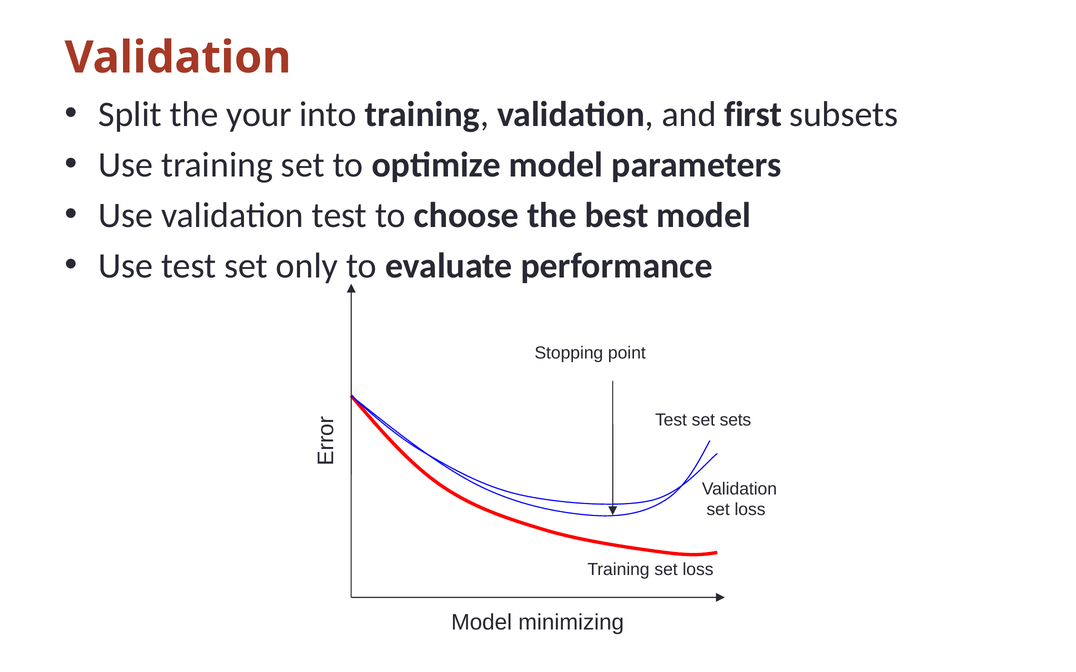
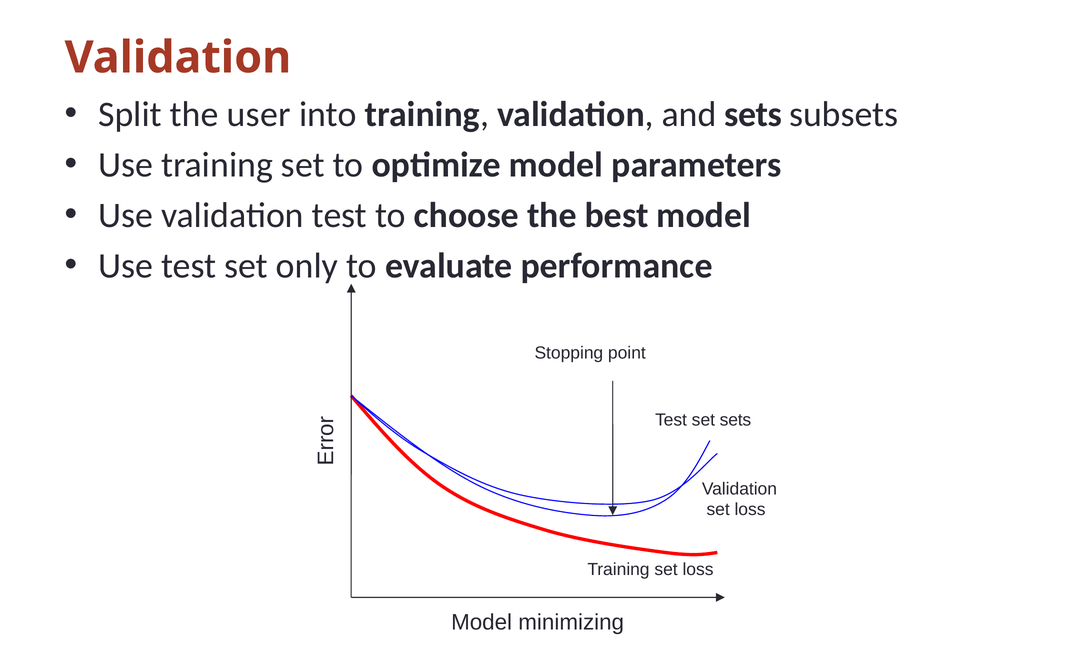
your: your -> user
and first: first -> sets
